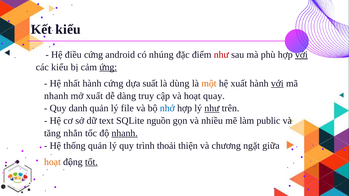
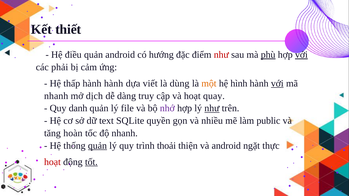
Kết kiểu: kiểu -> thiết
điều cứng: cứng -> quản
nhúng: nhúng -> hướng
phù underline: none -> present
các kiểu: kiểu -> phải
ứng underline: present -> none
nhất: nhất -> thấp
hành cứng: cứng -> hành
suất: suất -> viết
hệ xuất: xuất -> hình
mở xuất: xuất -> dịch
nhớ colour: blue -> purple
nguồn: nguồn -> quyền
nhắn: nhắn -> hoàn
nhanh at (125, 133) underline: present -> none
quản at (97, 146) underline: none -> present
và chương: chương -> android
giữa: giữa -> thực
hoạt at (52, 162) colour: orange -> red
